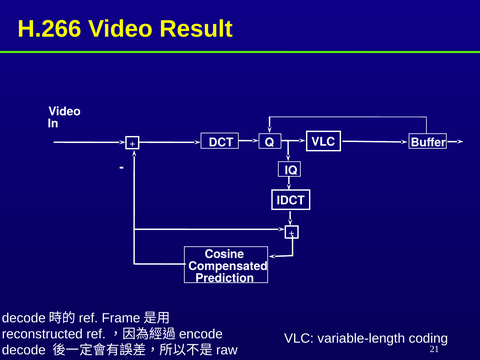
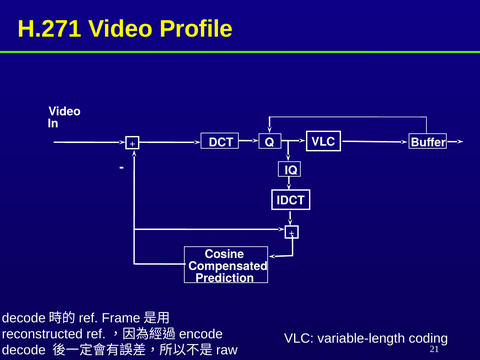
H.266: H.266 -> H.271
Result: Result -> Profile
